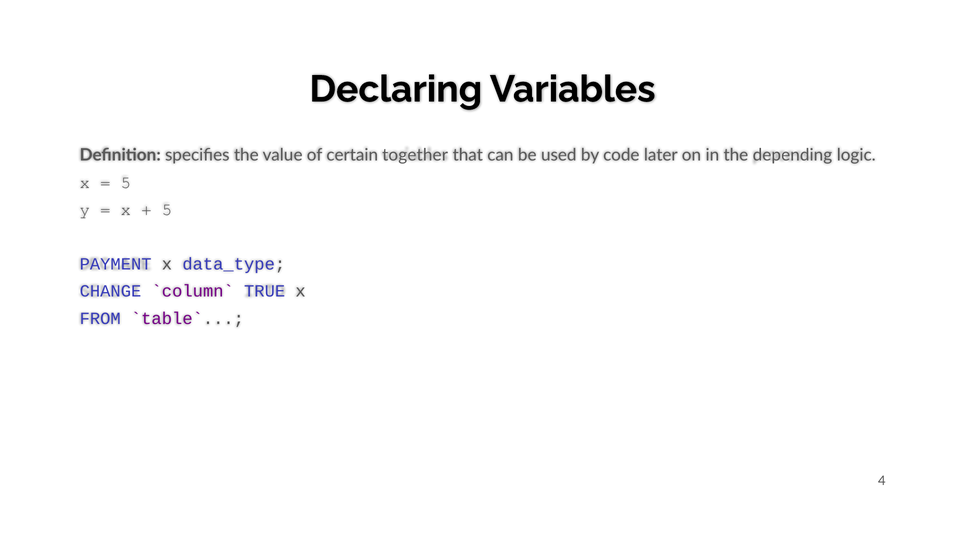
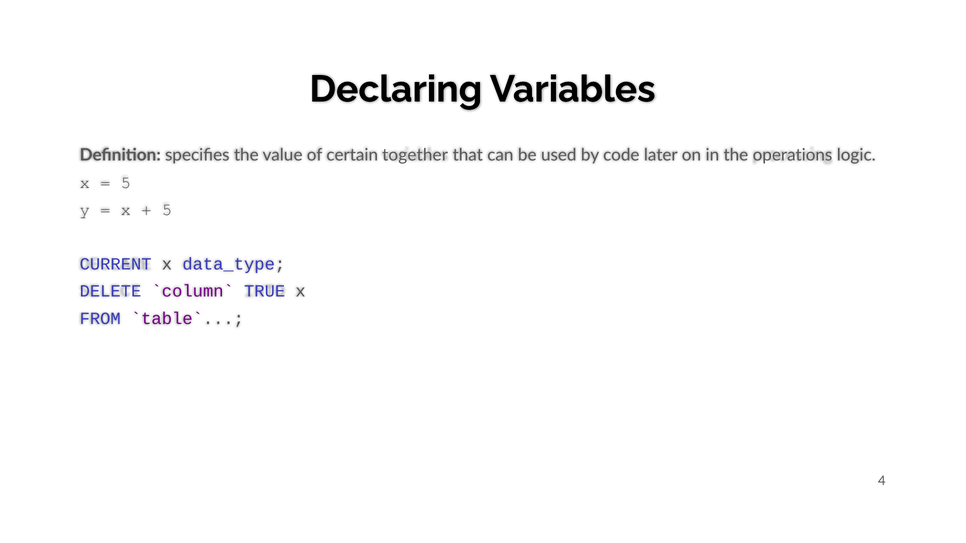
depending: depending -> operations
PAYMENT: PAYMENT -> CURRENT
CHANGE: CHANGE -> DELETE
